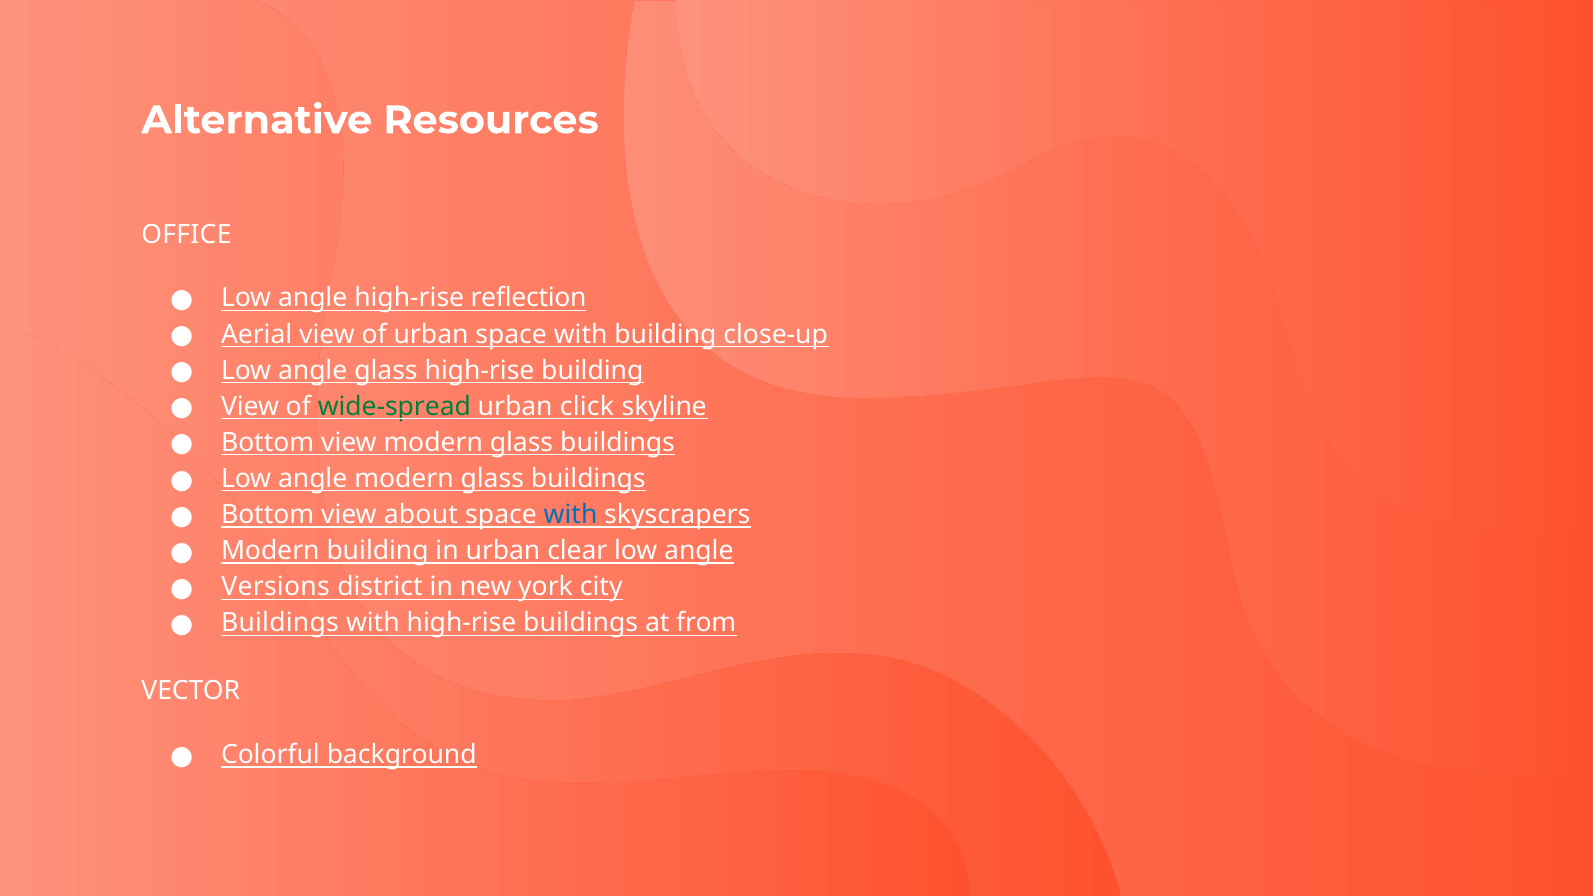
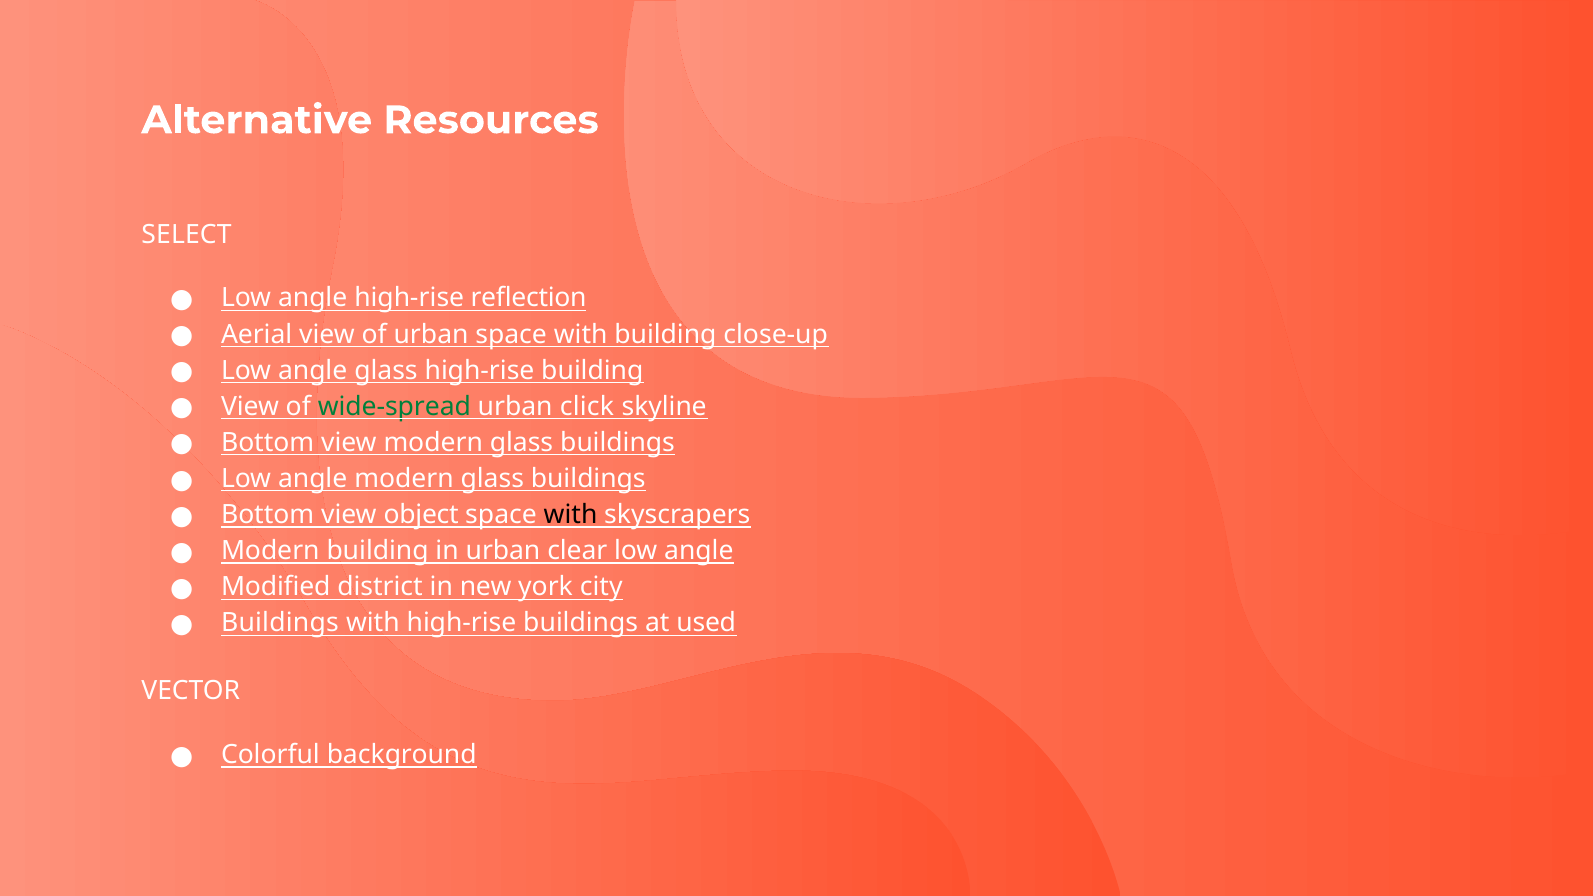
OFFICE: OFFICE -> SELECT
about: about -> object
with at (571, 515) colour: blue -> black
Versions: Versions -> Modified
from: from -> used
